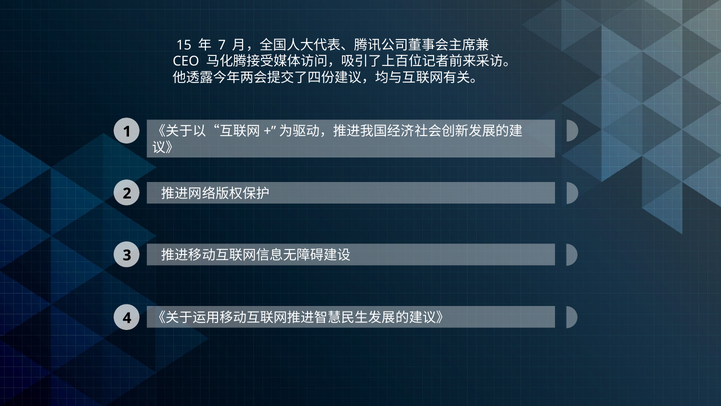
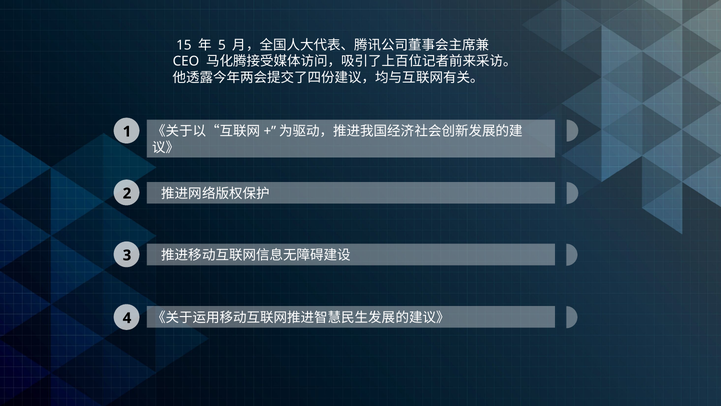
7: 7 -> 5
